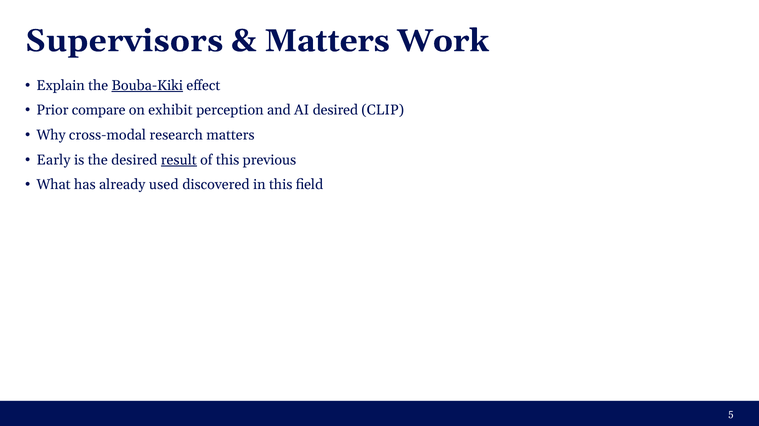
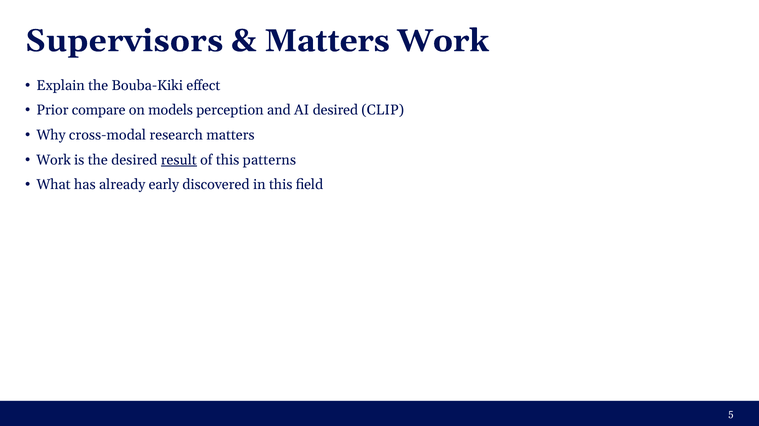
Bouba-Kiki underline: present -> none
exhibit: exhibit -> models
Early at (53, 160): Early -> Work
previous: previous -> patterns
used: used -> early
